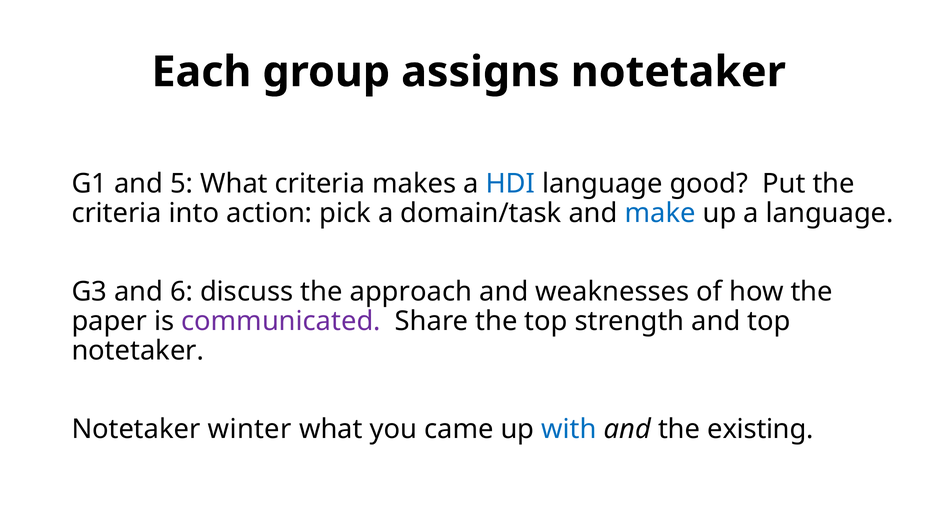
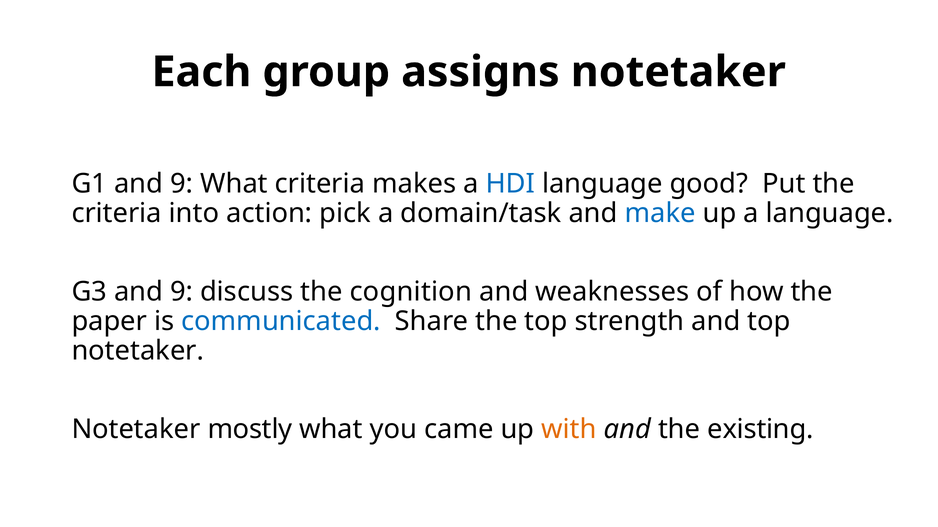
G1 and 5: 5 -> 9
G3 and 6: 6 -> 9
approach: approach -> cognition
communicated colour: purple -> blue
winter: winter -> mostly
with colour: blue -> orange
